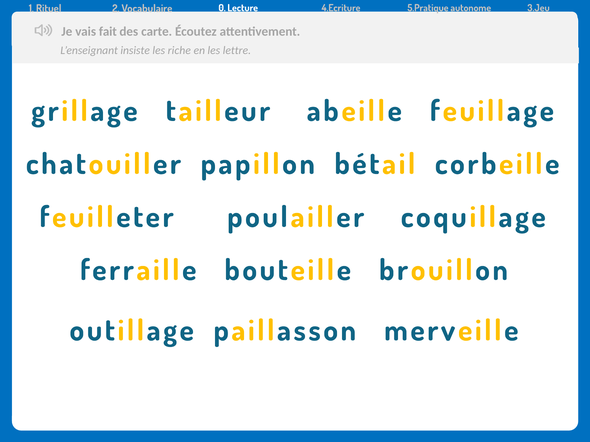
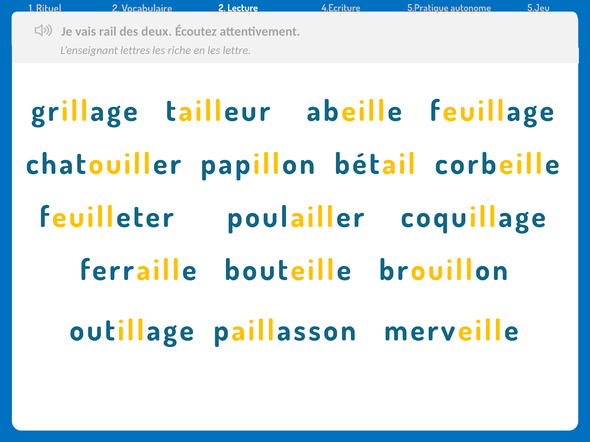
Vocabulaire 0: 0 -> 2
3.Jeu: 3.Jeu -> 5.Jeu
fait: fait -> rail
carte: carte -> deux
insiste: insiste -> lettres
